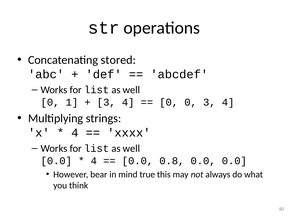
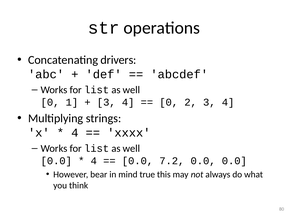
stored: stored -> drivers
0 0: 0 -> 2
0.8: 0.8 -> 7.2
